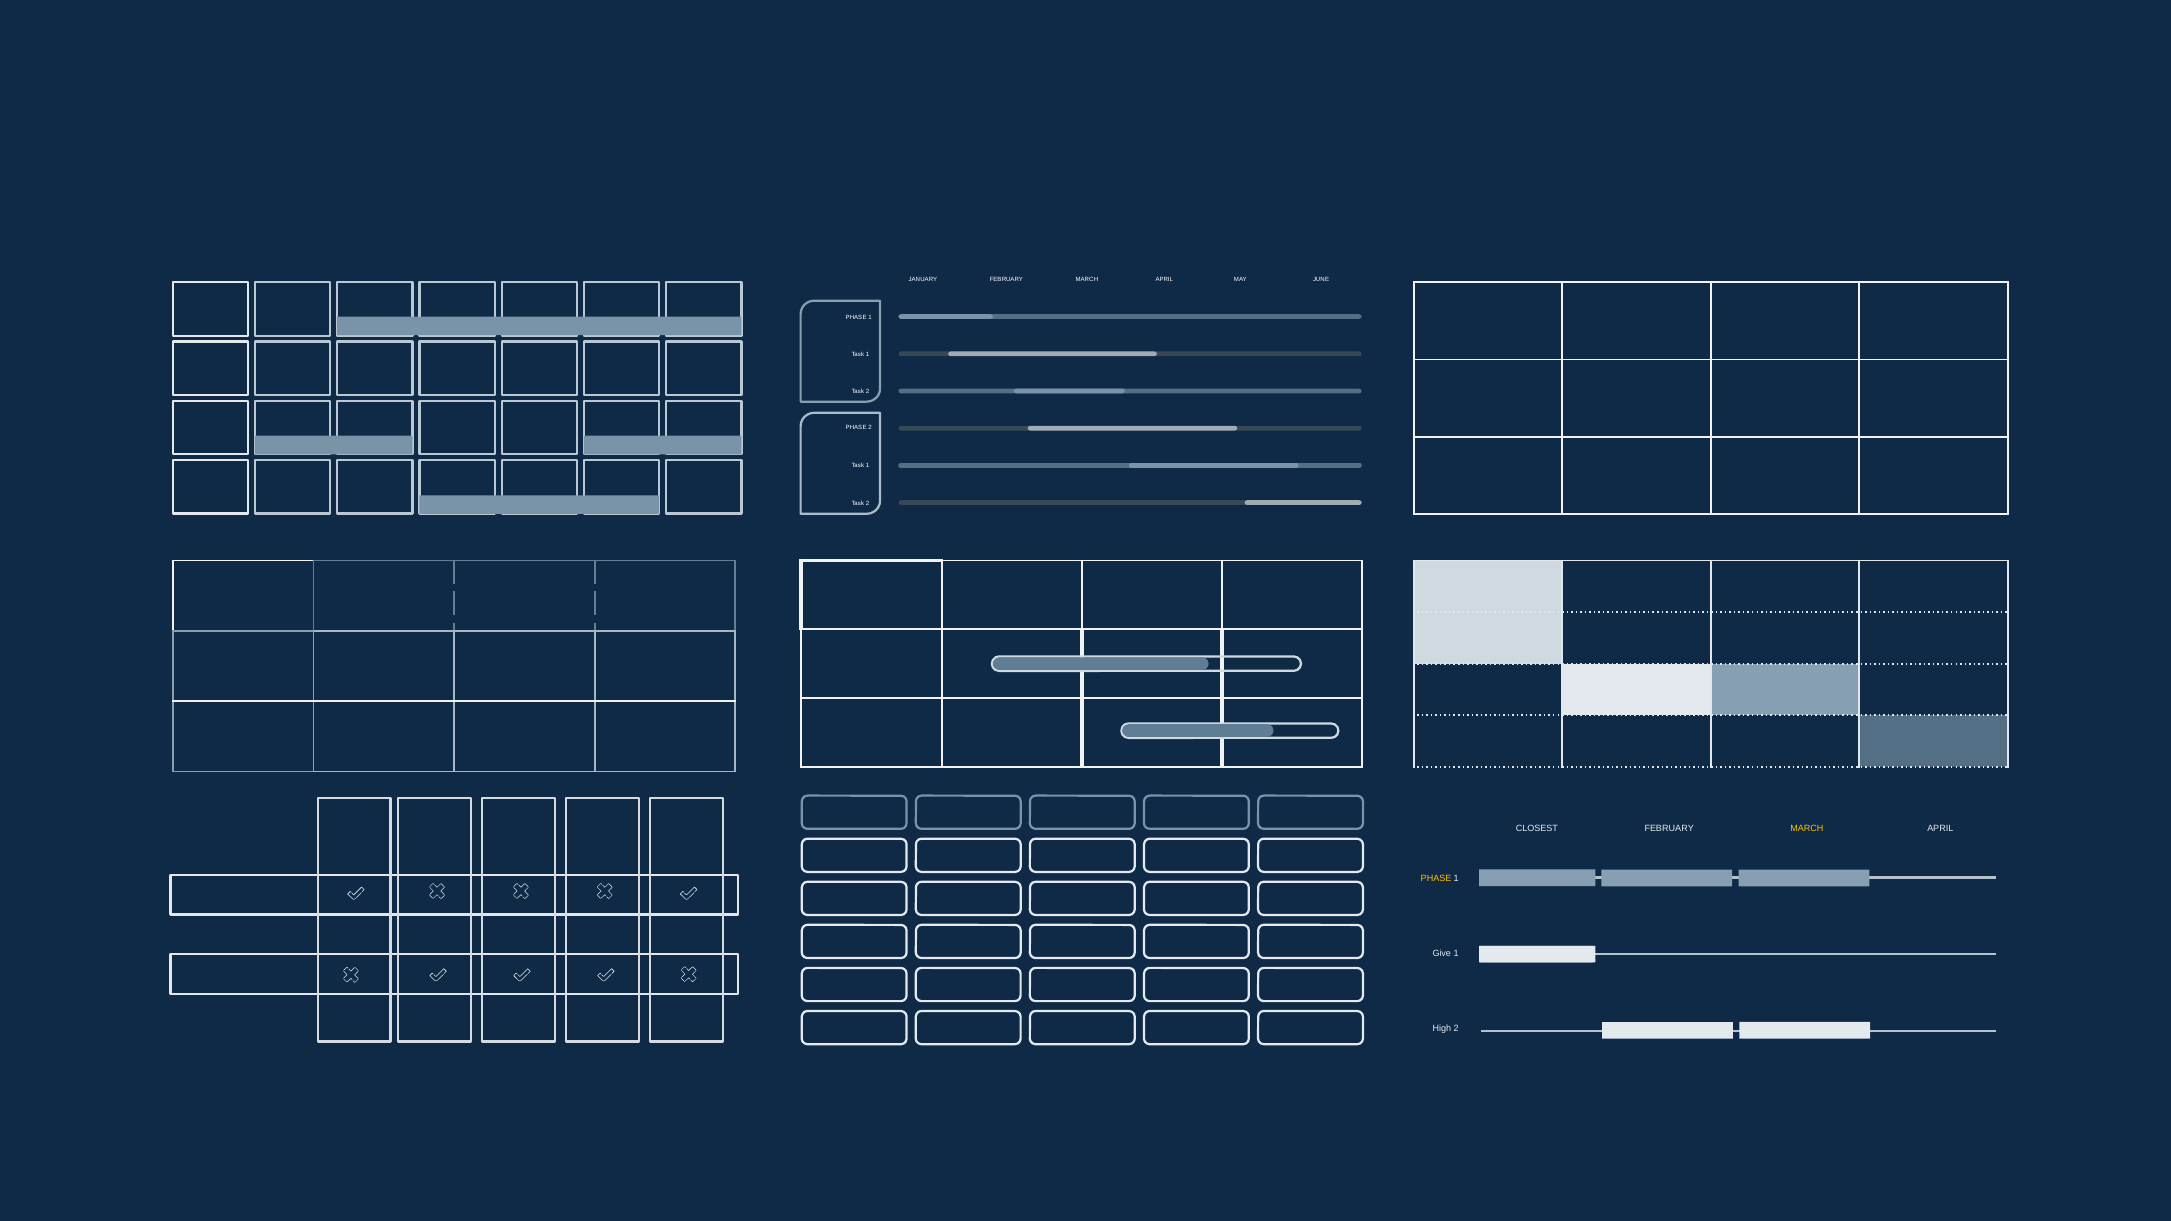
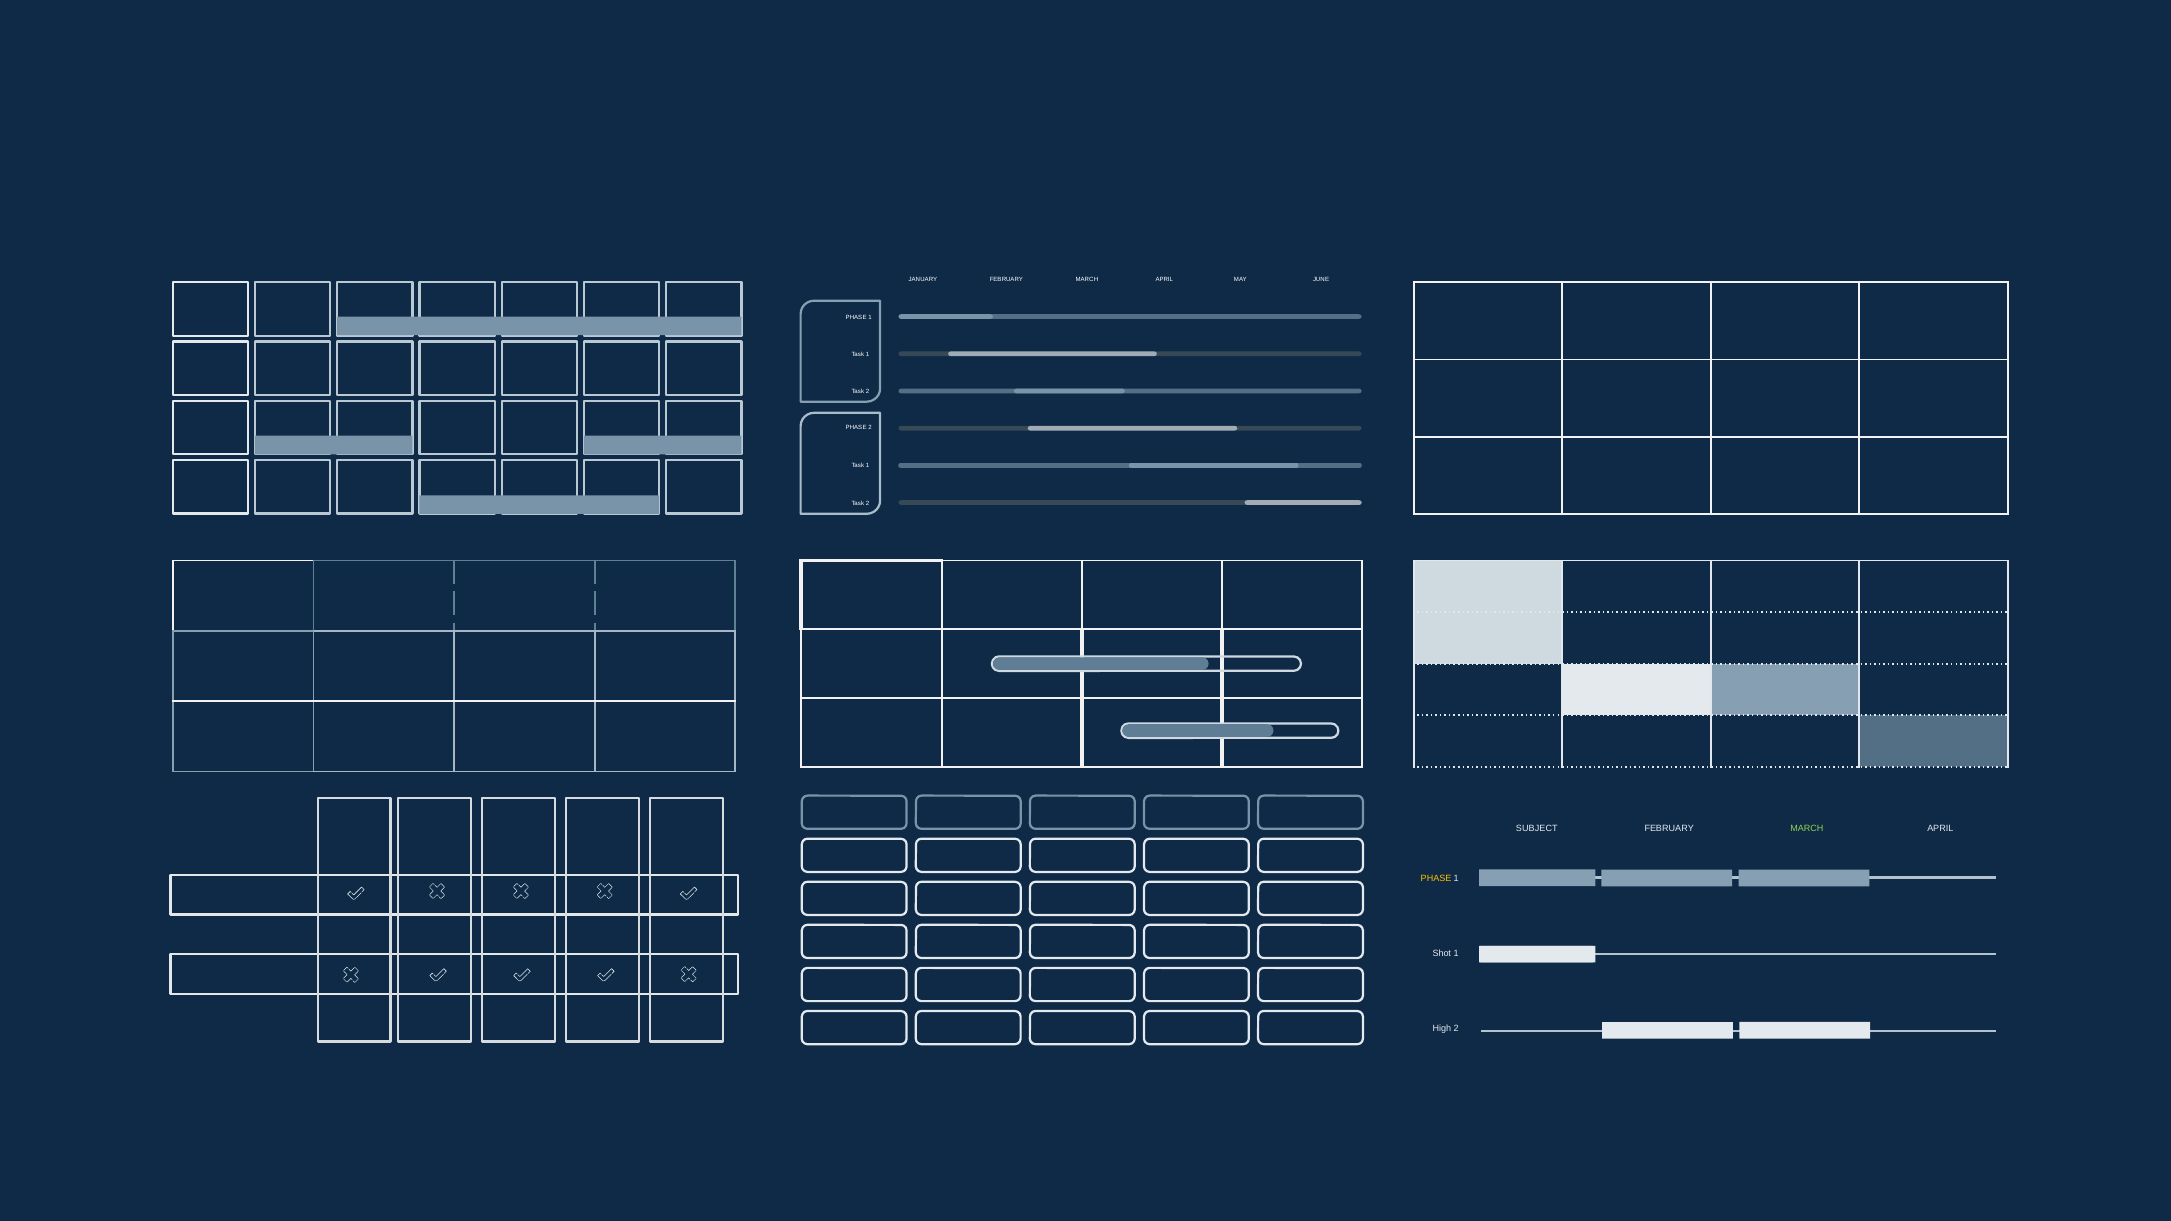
CLOSEST: CLOSEST -> SUBJECT
MARCH at (1807, 828) colour: yellow -> light green
Give: Give -> Shot
